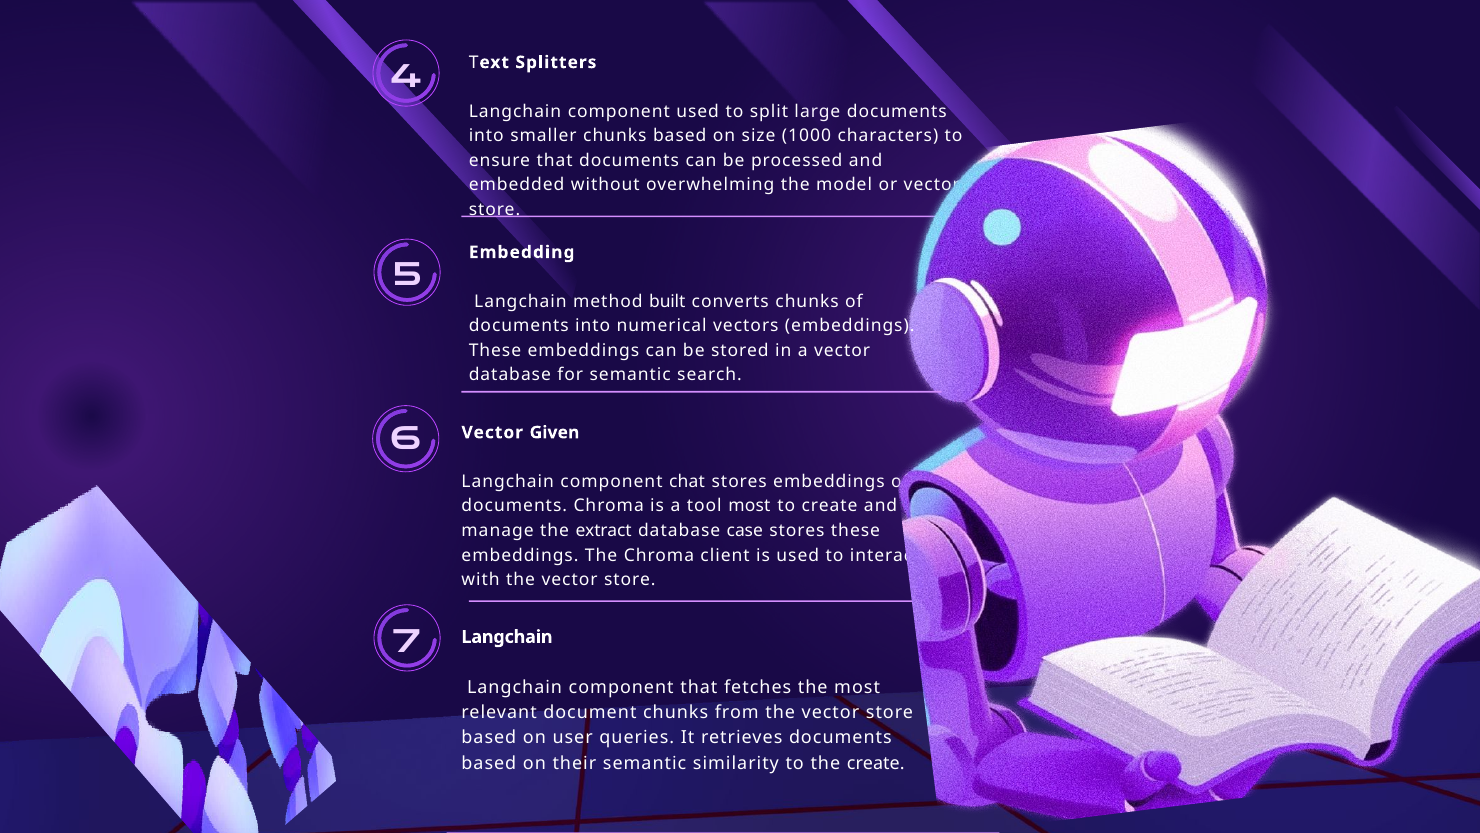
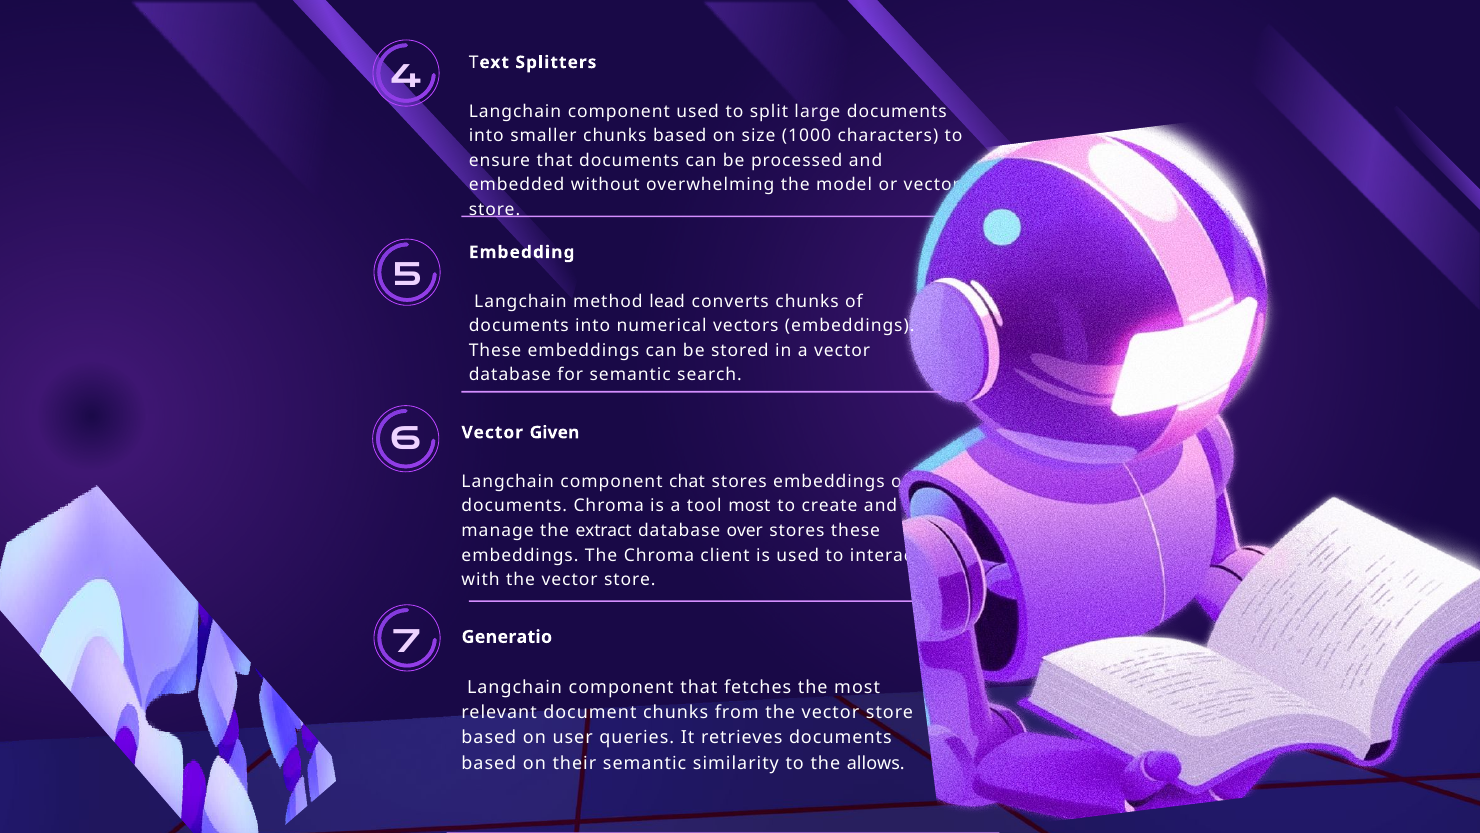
built: built -> lead
case: case -> over
Langchain at (507, 637): Langchain -> Generatio
the create: create -> allows
